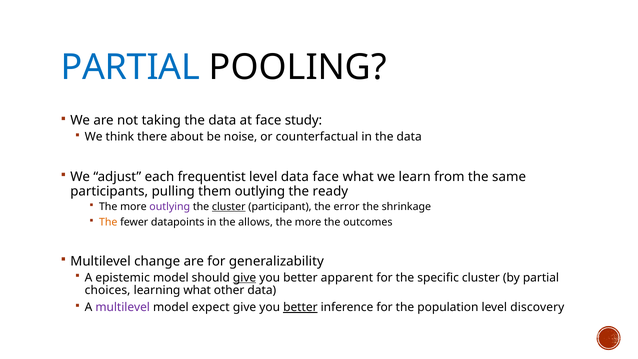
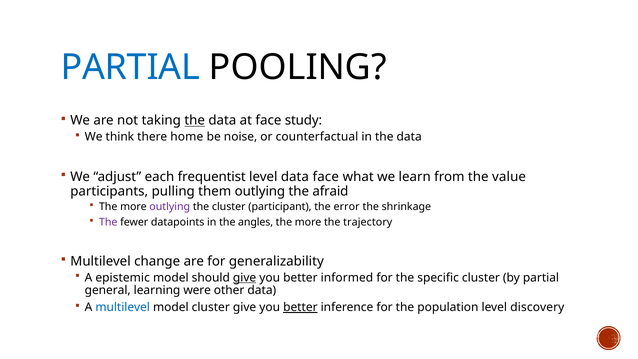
the at (195, 121) underline: none -> present
about: about -> home
same: same -> value
ready: ready -> afraid
cluster at (229, 207) underline: present -> none
The at (108, 222) colour: orange -> purple
allows: allows -> angles
outcomes: outcomes -> trajectory
apparent: apparent -> informed
choices: choices -> general
learning what: what -> were
multilevel at (123, 307) colour: purple -> blue
model expect: expect -> cluster
